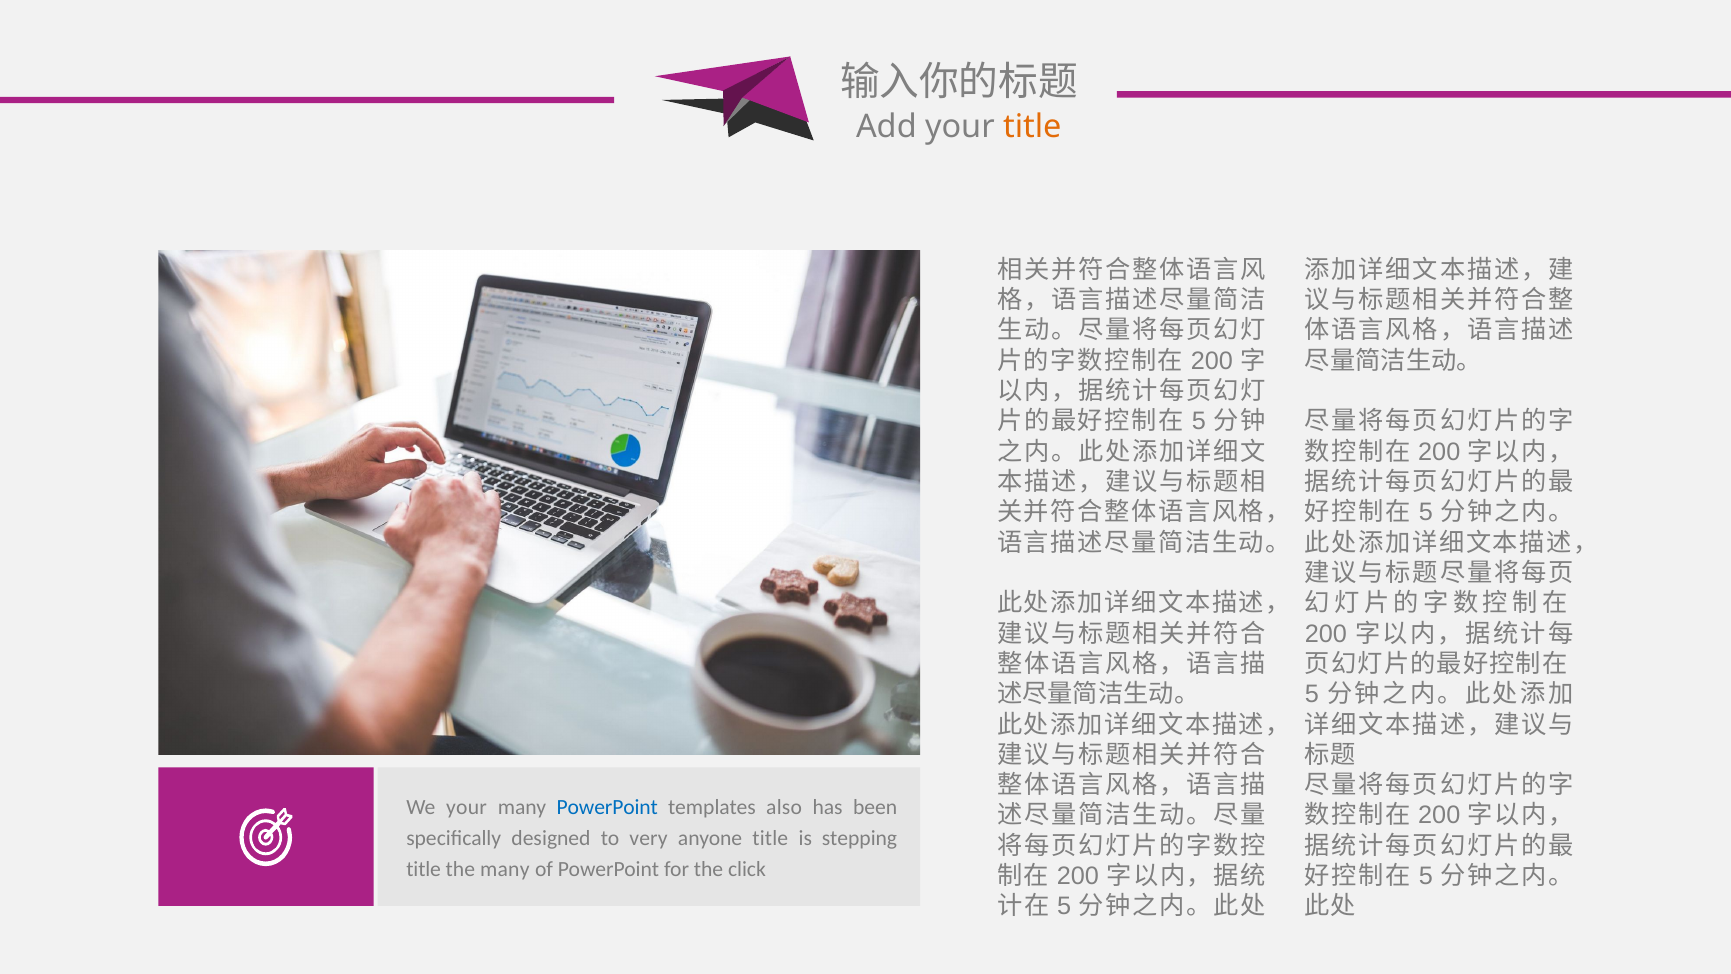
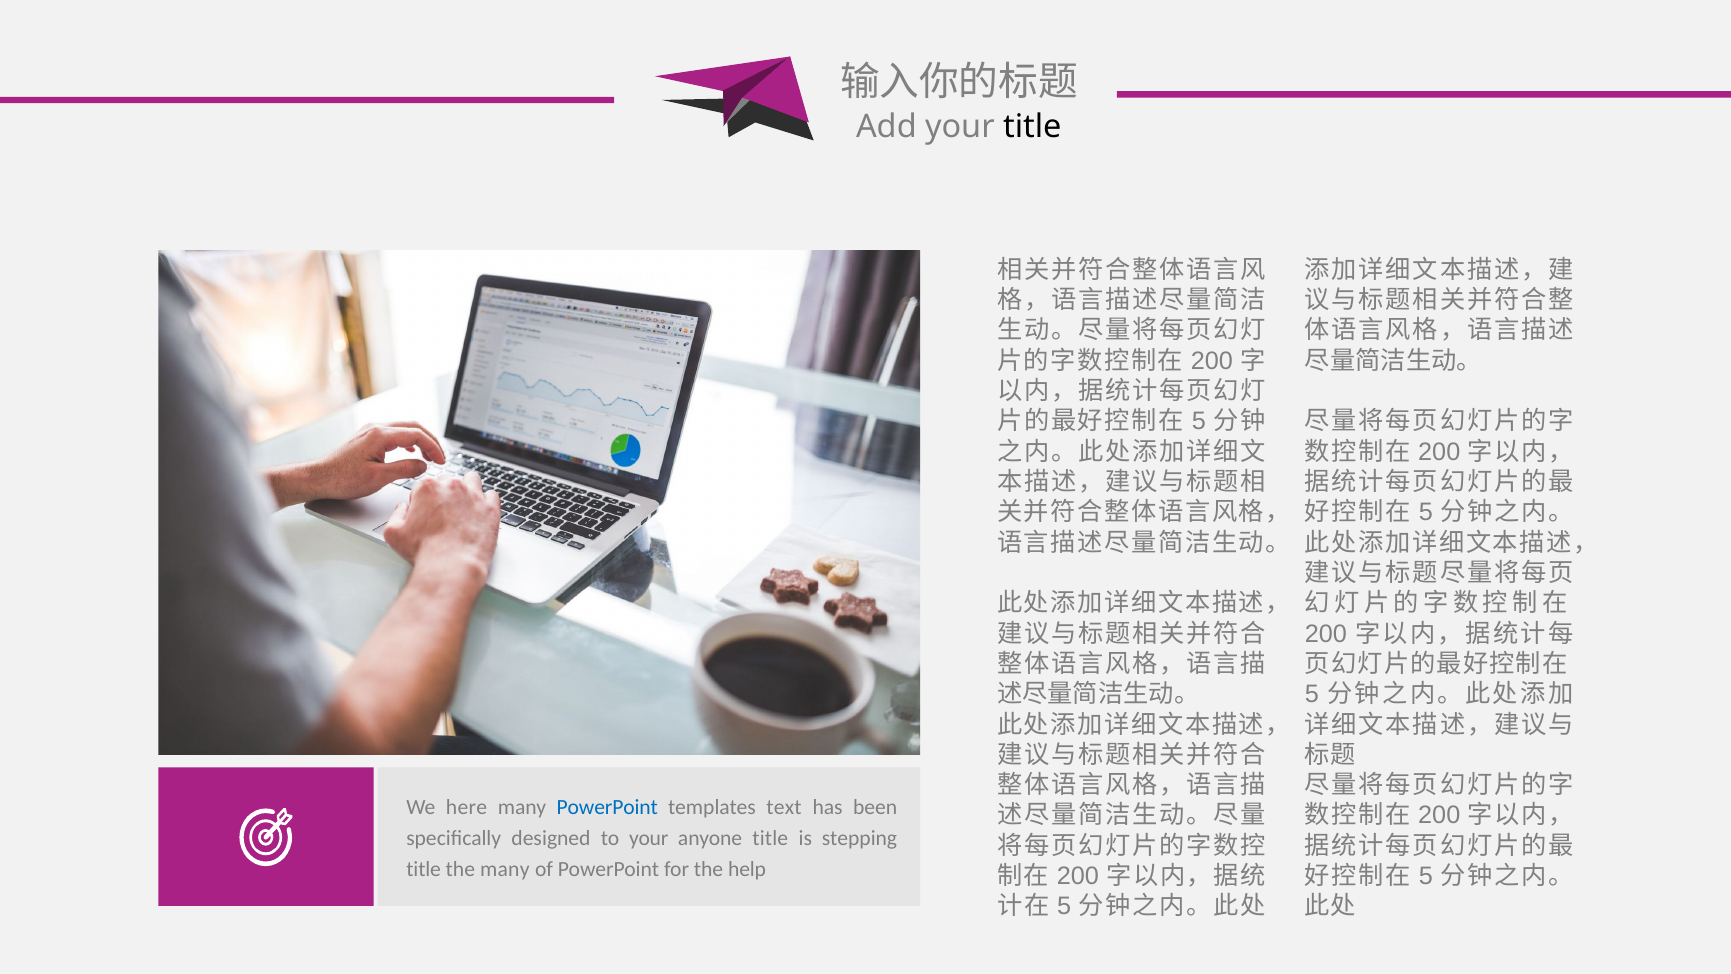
title at (1032, 127) colour: orange -> black
We your: your -> here
also: also -> text
to very: very -> your
click: click -> help
